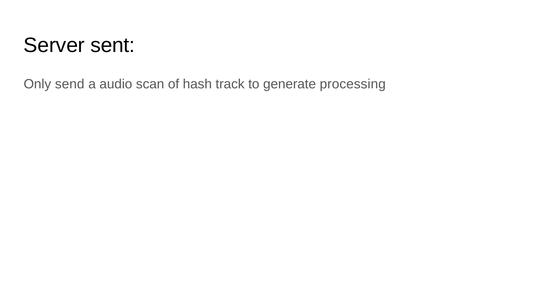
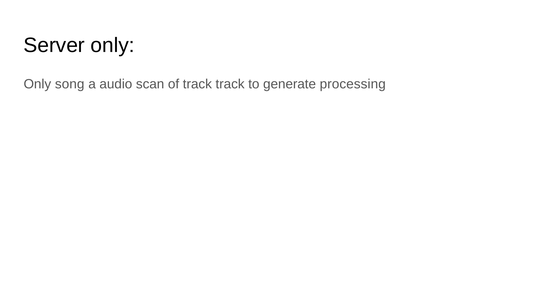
Server sent: sent -> only
send: send -> song
of hash: hash -> track
